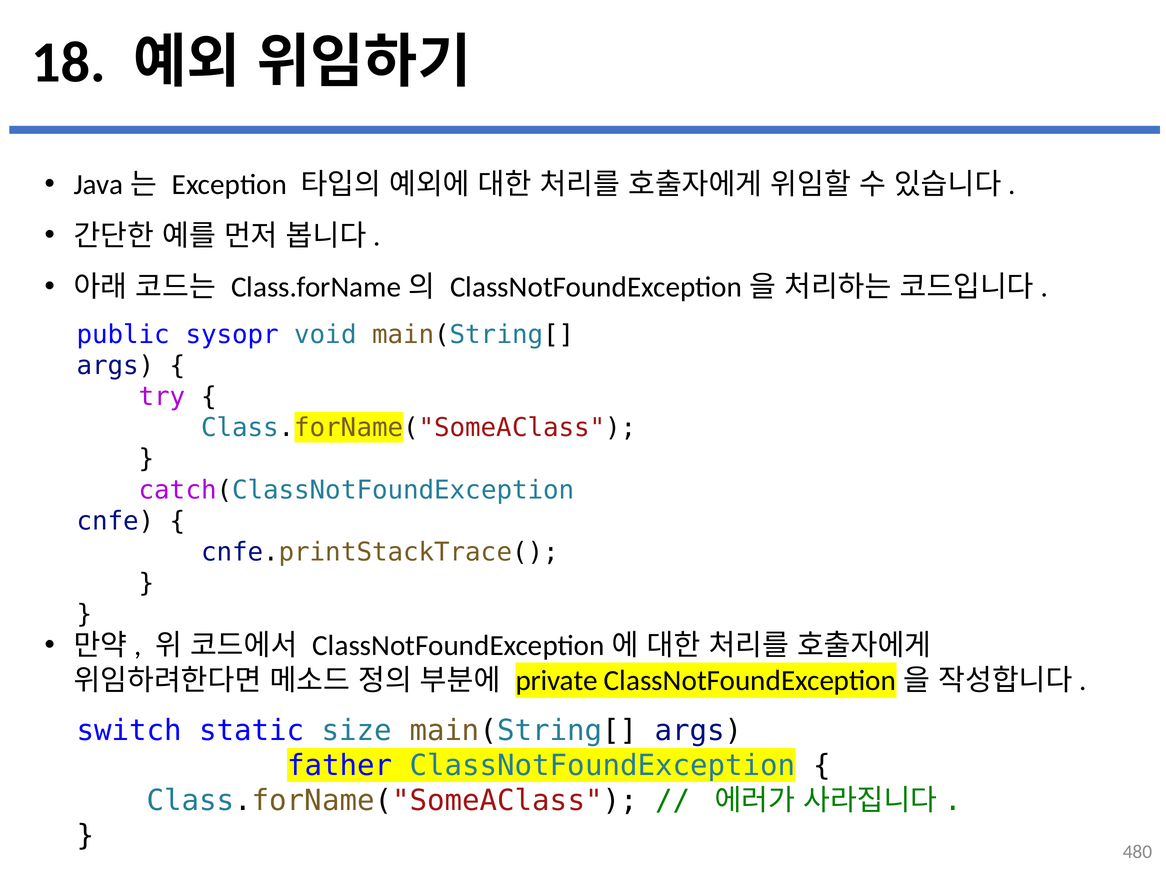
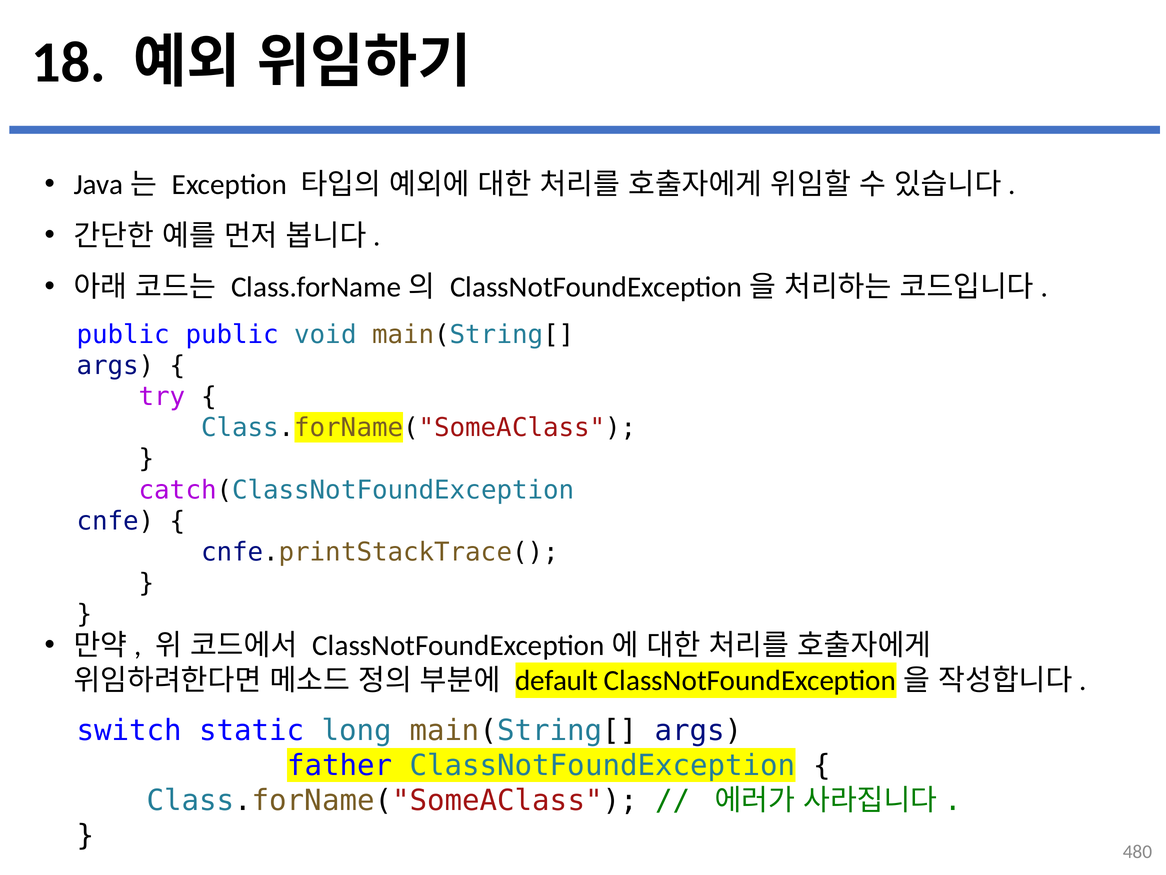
public sysopr: sysopr -> public
private: private -> default
size: size -> long
